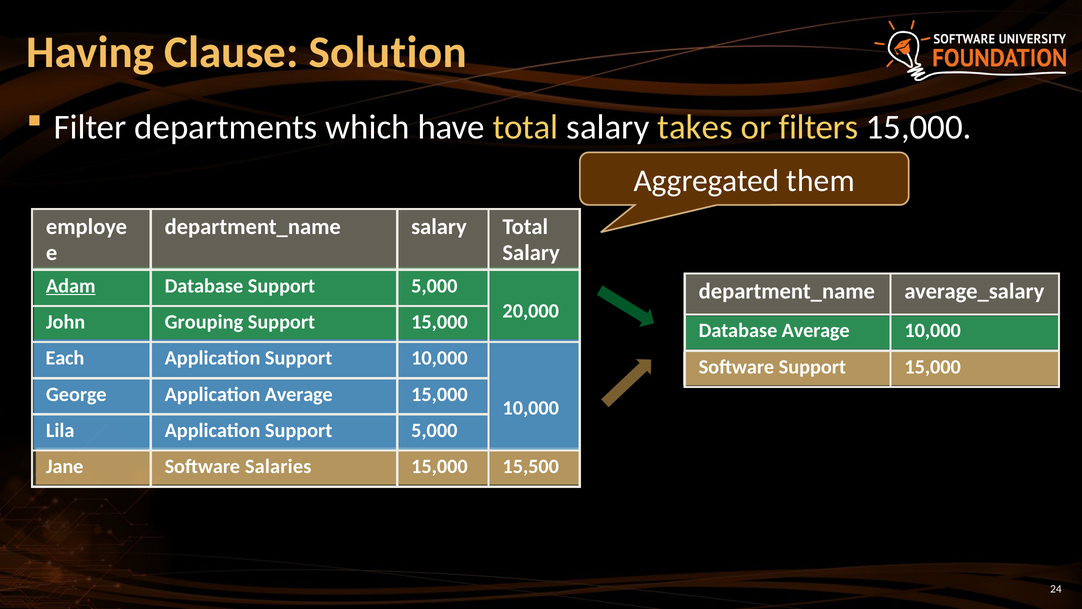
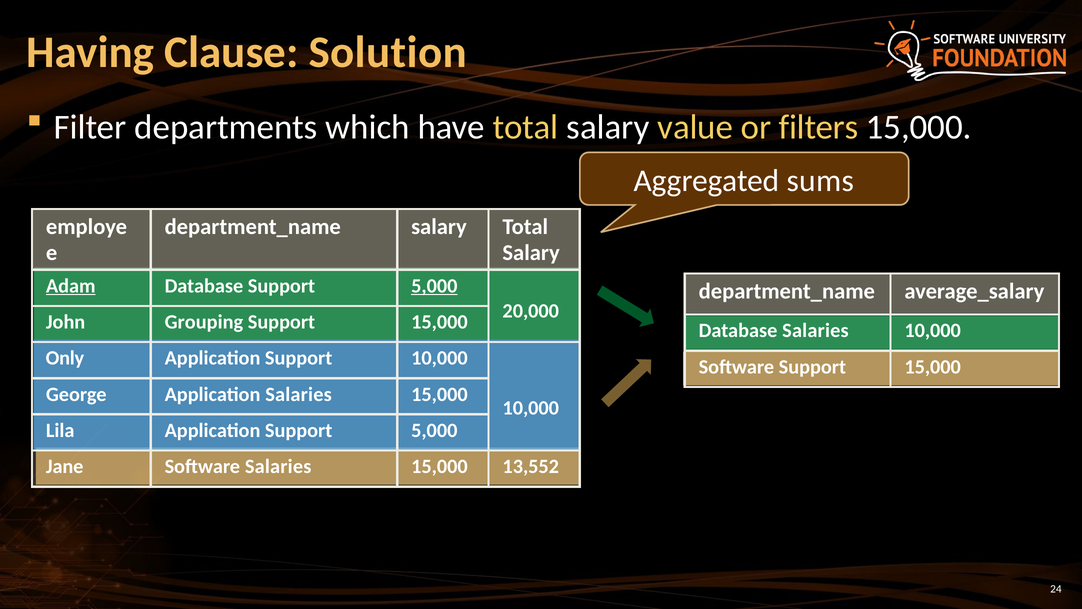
takes: takes -> value
them: them -> sums
5,000 at (434, 286) underline: none -> present
Database Average: Average -> Salaries
Each: Each -> Only
Application Average: Average -> Salaries
15,500: 15,500 -> 13,552
